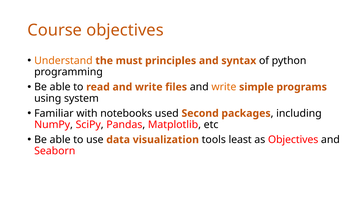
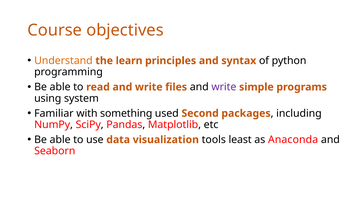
must: must -> learn
write at (224, 87) colour: orange -> purple
notebooks: notebooks -> something
as Objectives: Objectives -> Anaconda
